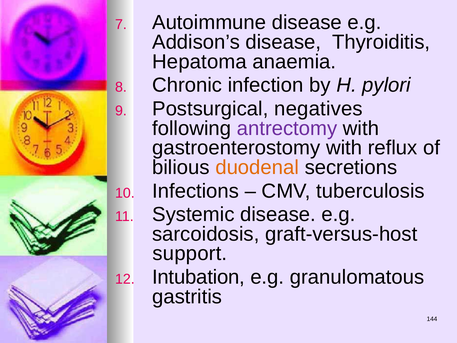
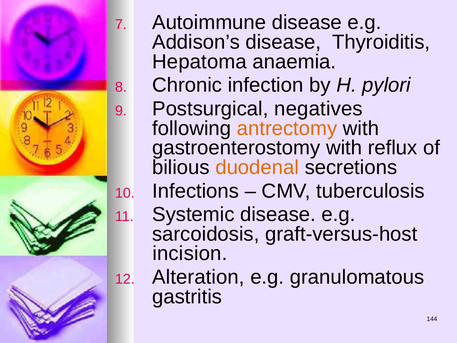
antrectomy colour: purple -> orange
support: support -> incision
Intubation: Intubation -> Alteration
